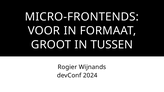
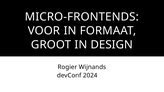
TUSSEN: TUSSEN -> DESIGN
